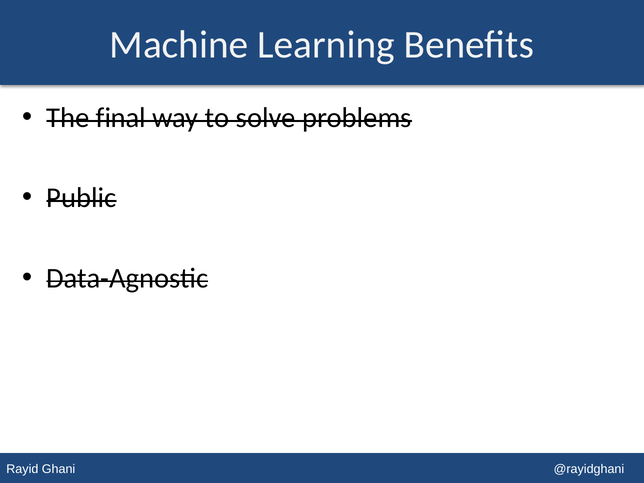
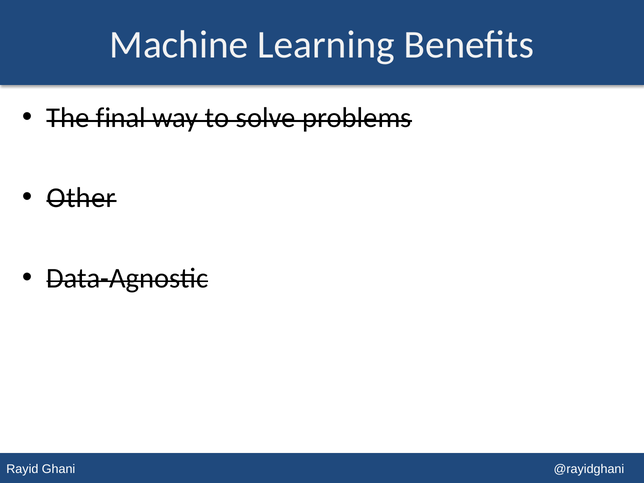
Public: Public -> Other
